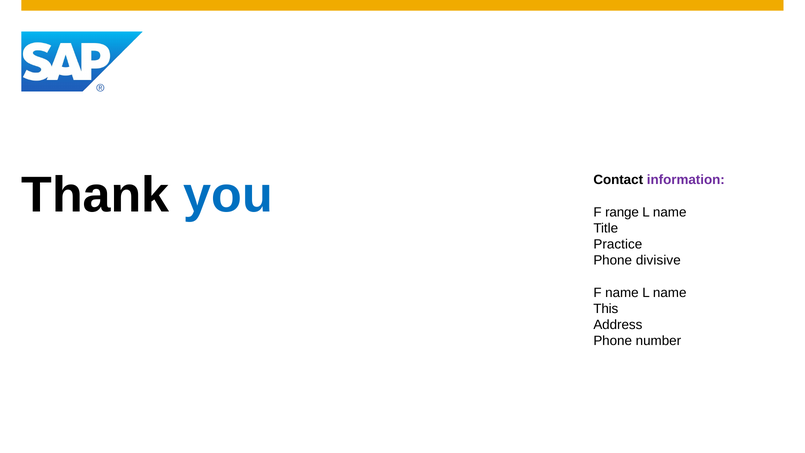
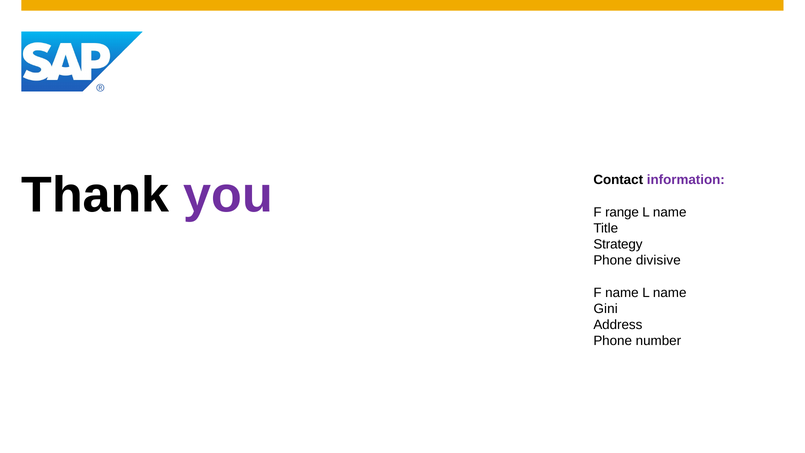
you colour: blue -> purple
Practice: Practice -> Strategy
This: This -> Gini
